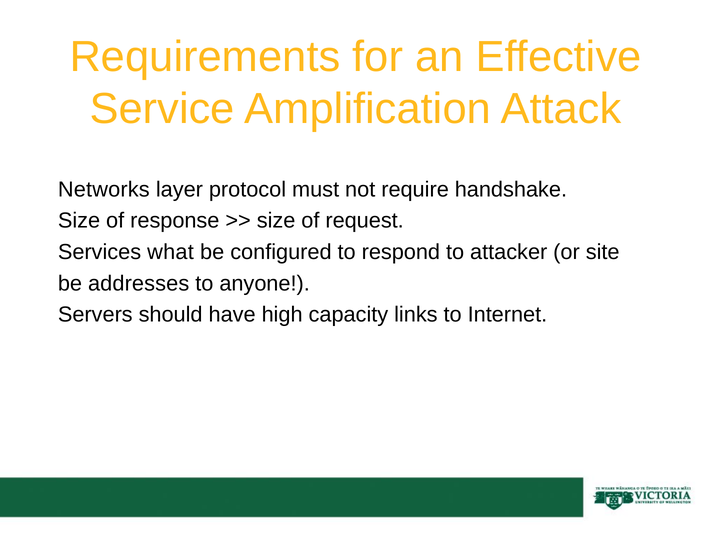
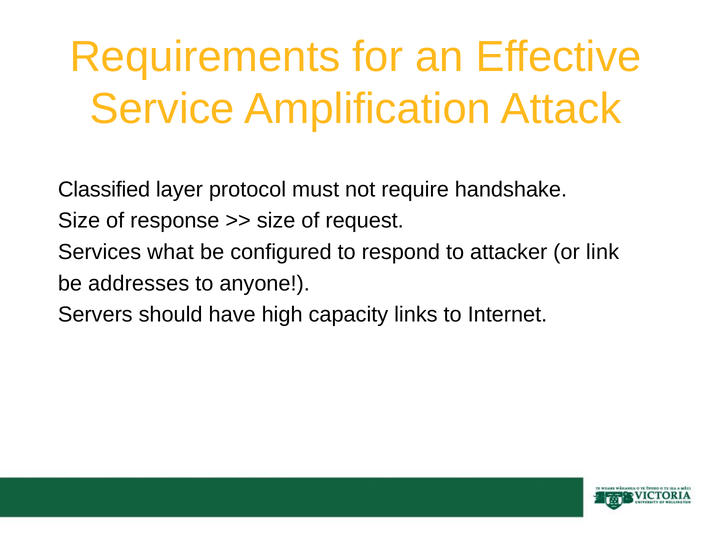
Networks: Networks -> Classified
site: site -> link
